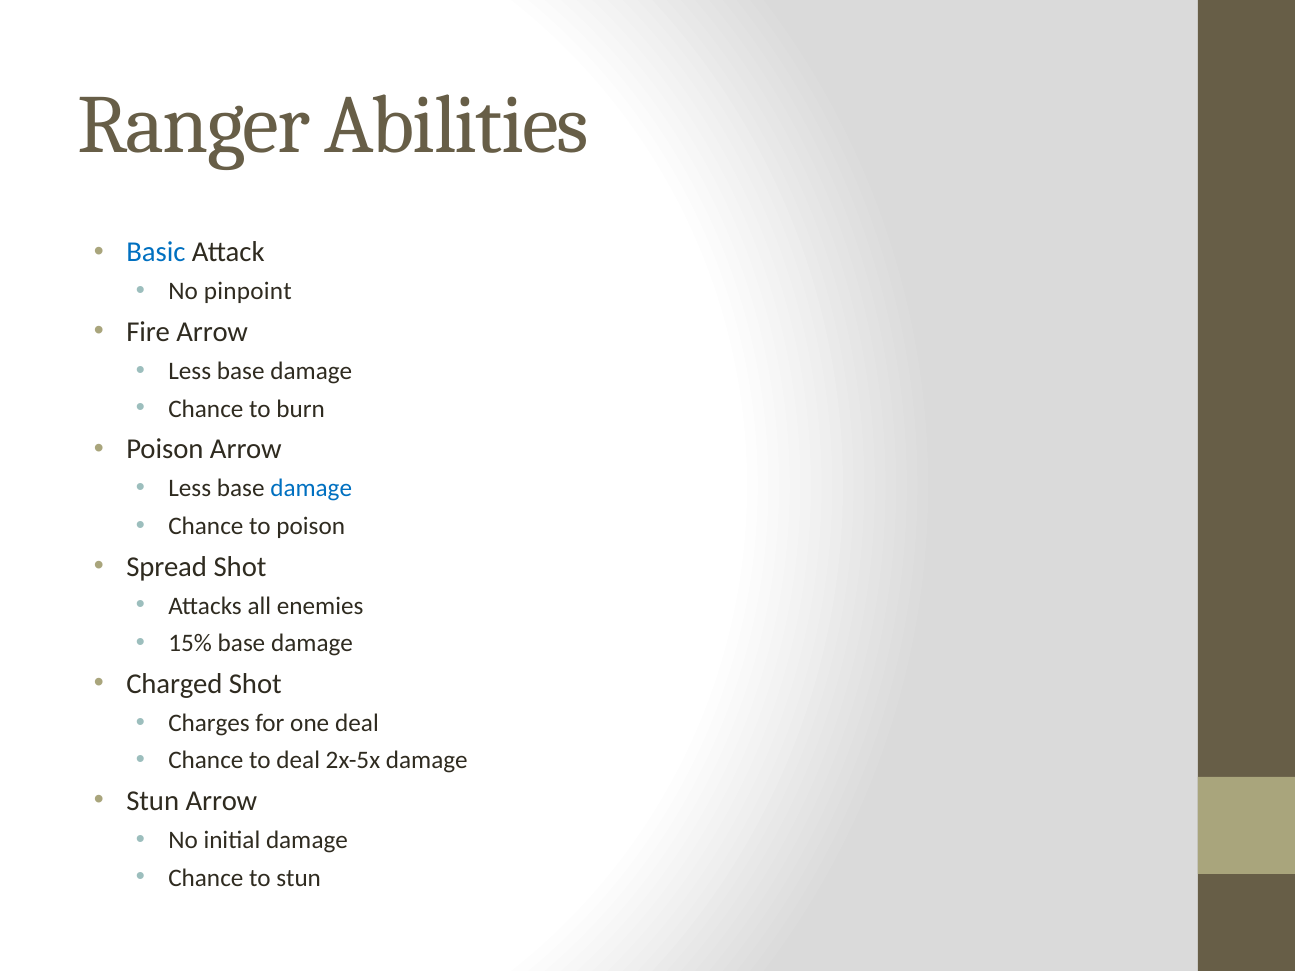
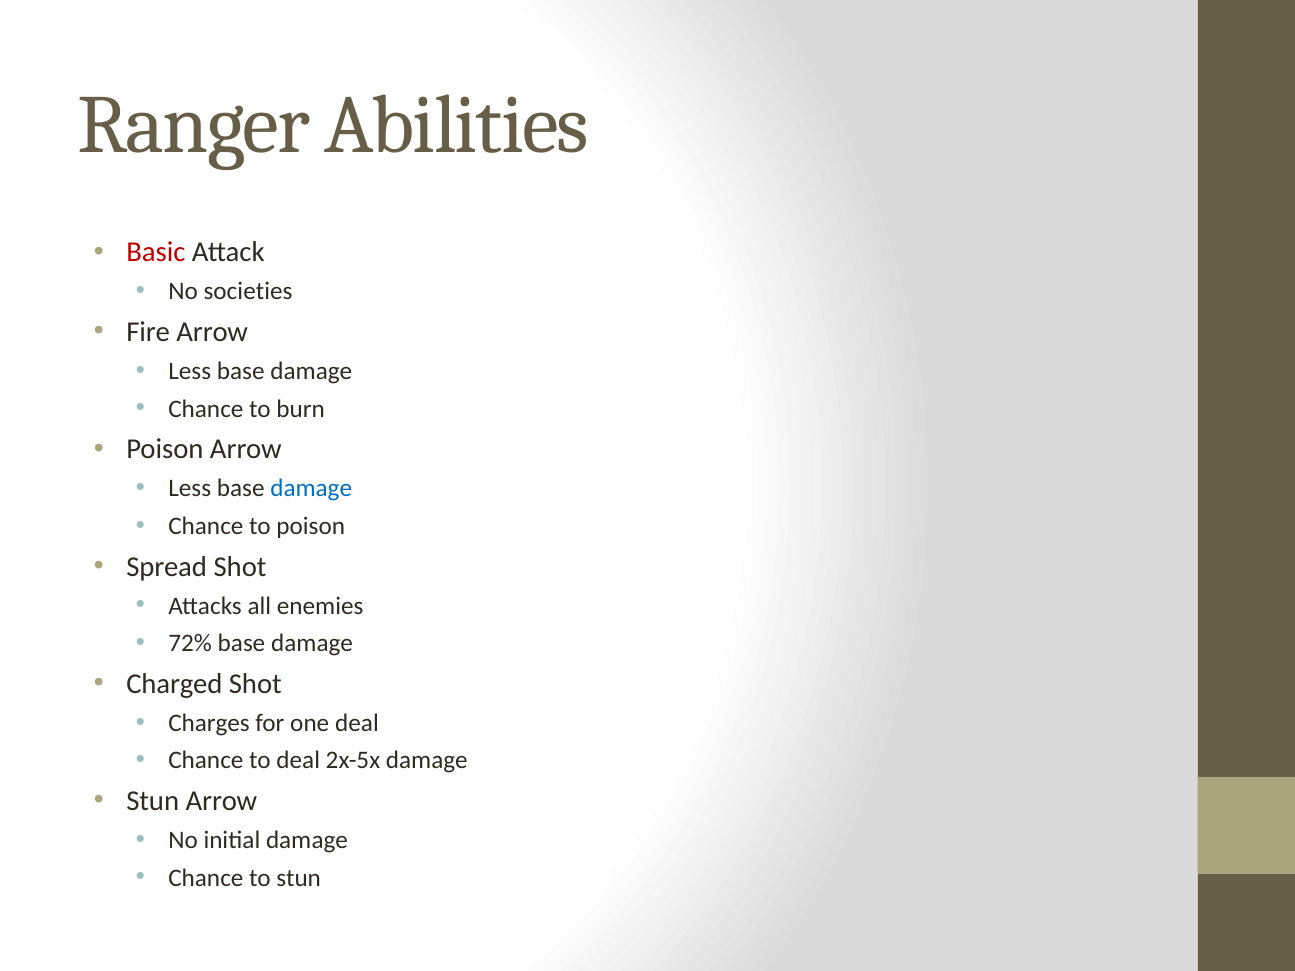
Basic colour: blue -> red
pinpoint: pinpoint -> societies
15%: 15% -> 72%
